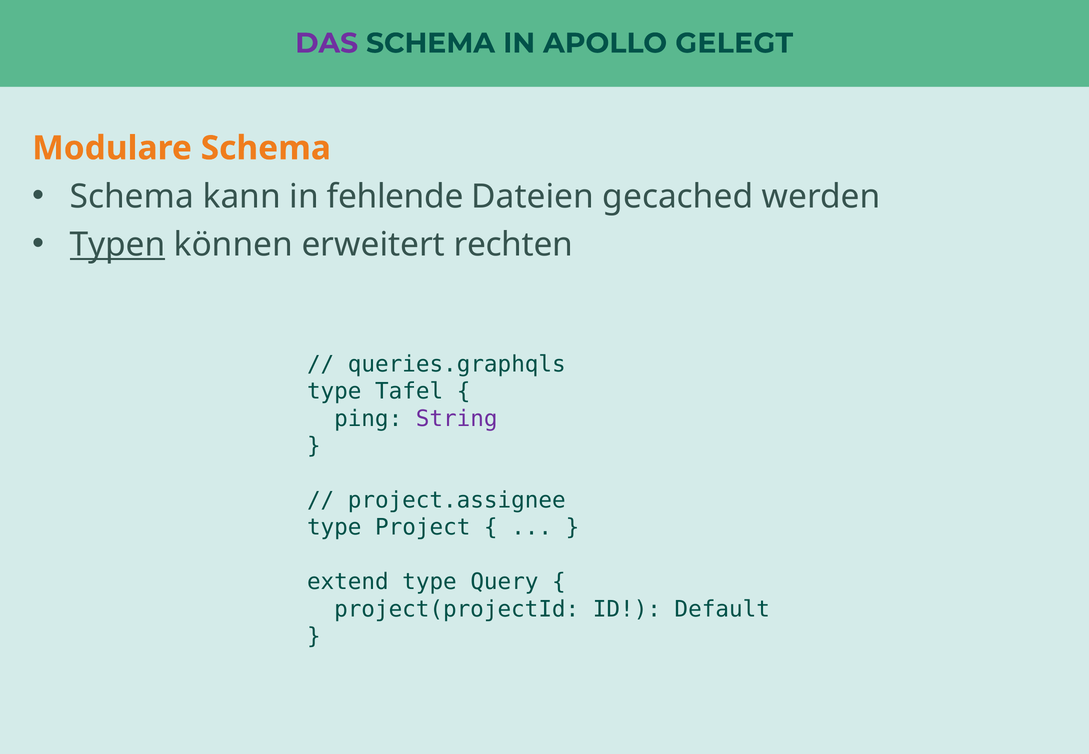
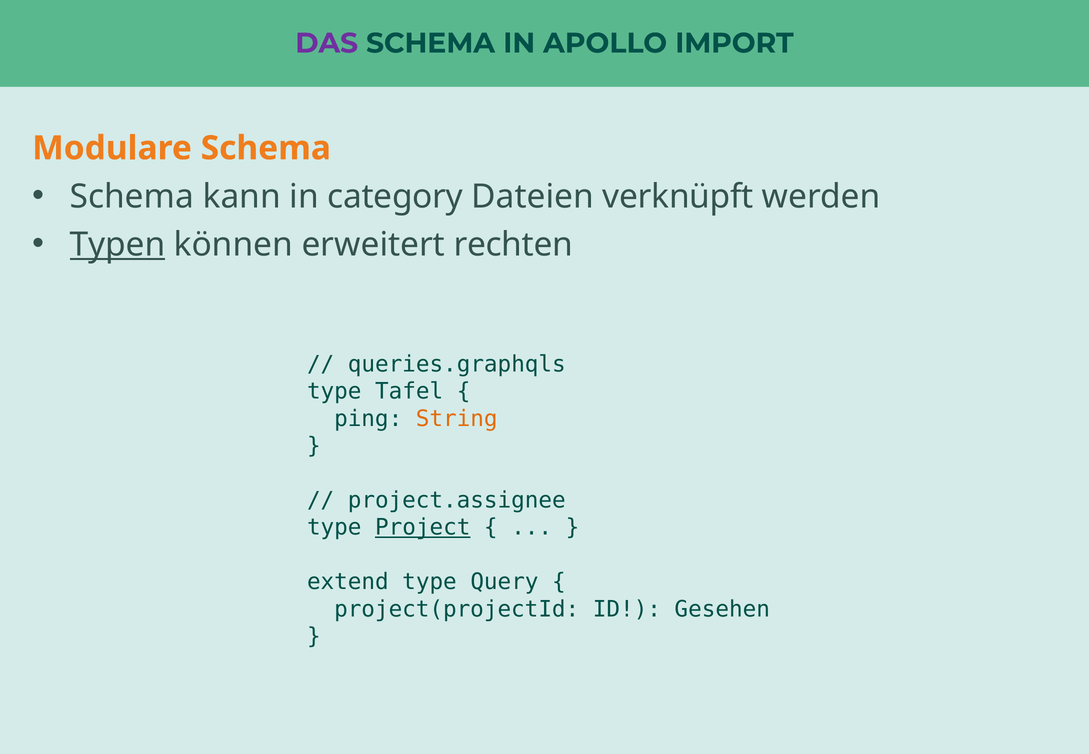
GELEGT: GELEGT -> IMPORT
fehlende: fehlende -> category
gecached: gecached -> verknüpft
String colour: purple -> orange
Project underline: none -> present
Default: Default -> Gesehen
